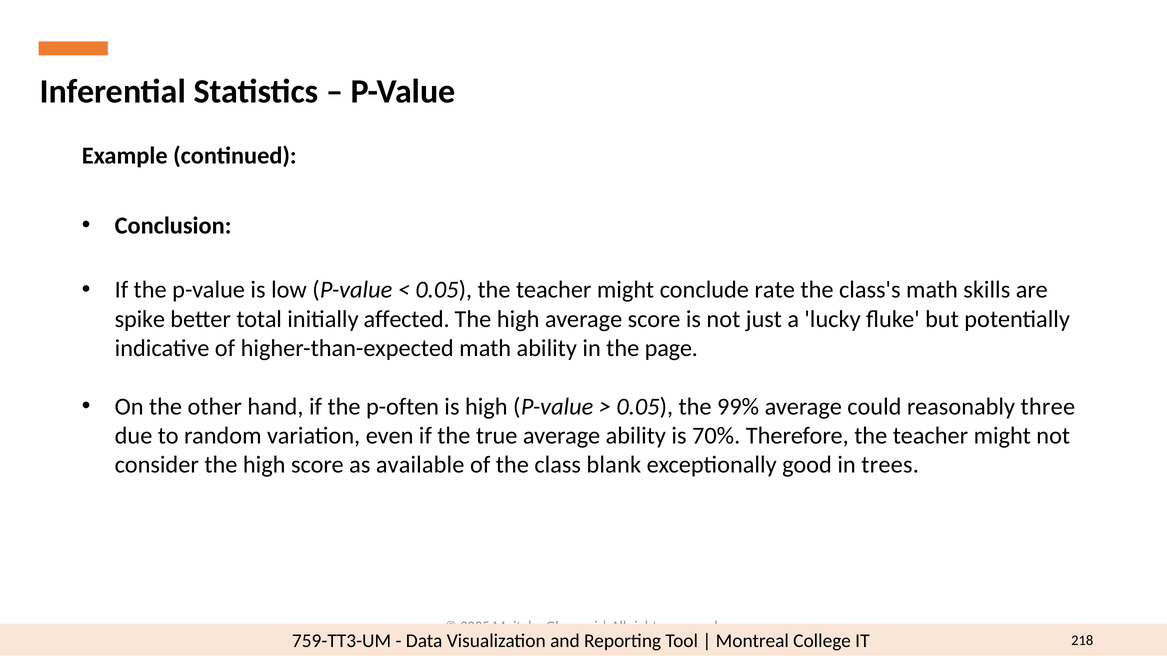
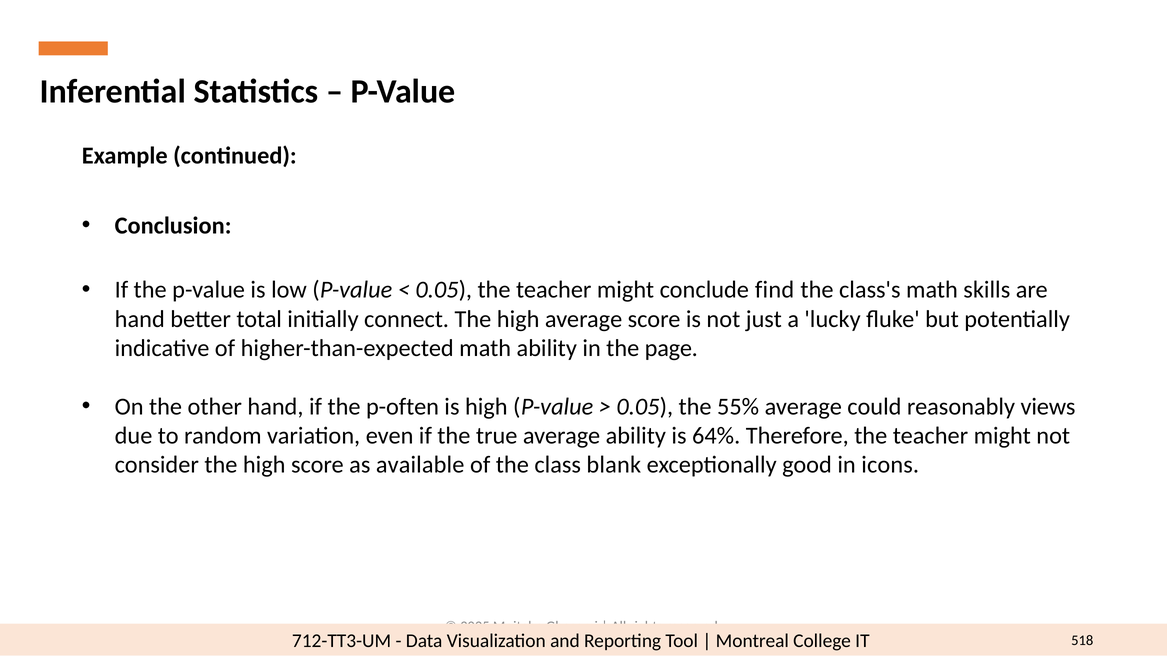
rate: rate -> find
spike at (140, 319): spike -> hand
affected: affected -> connect
99%: 99% -> 55%
three: three -> views
70%: 70% -> 64%
trees: trees -> icons
759-TT3-UM: 759-TT3-UM -> 712-TT3-UM
218: 218 -> 518
